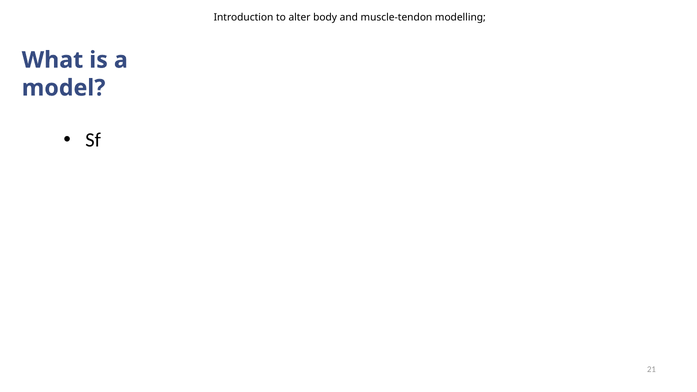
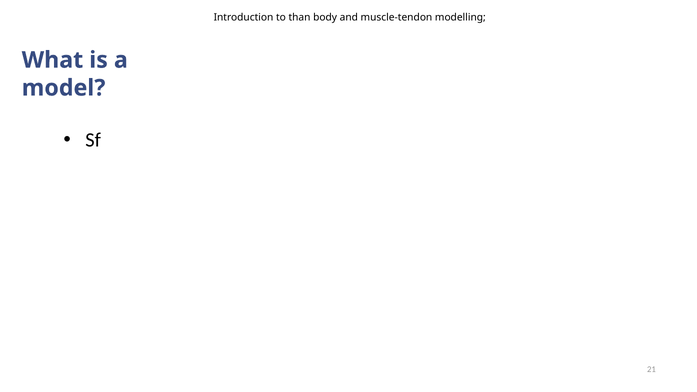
alter: alter -> than
